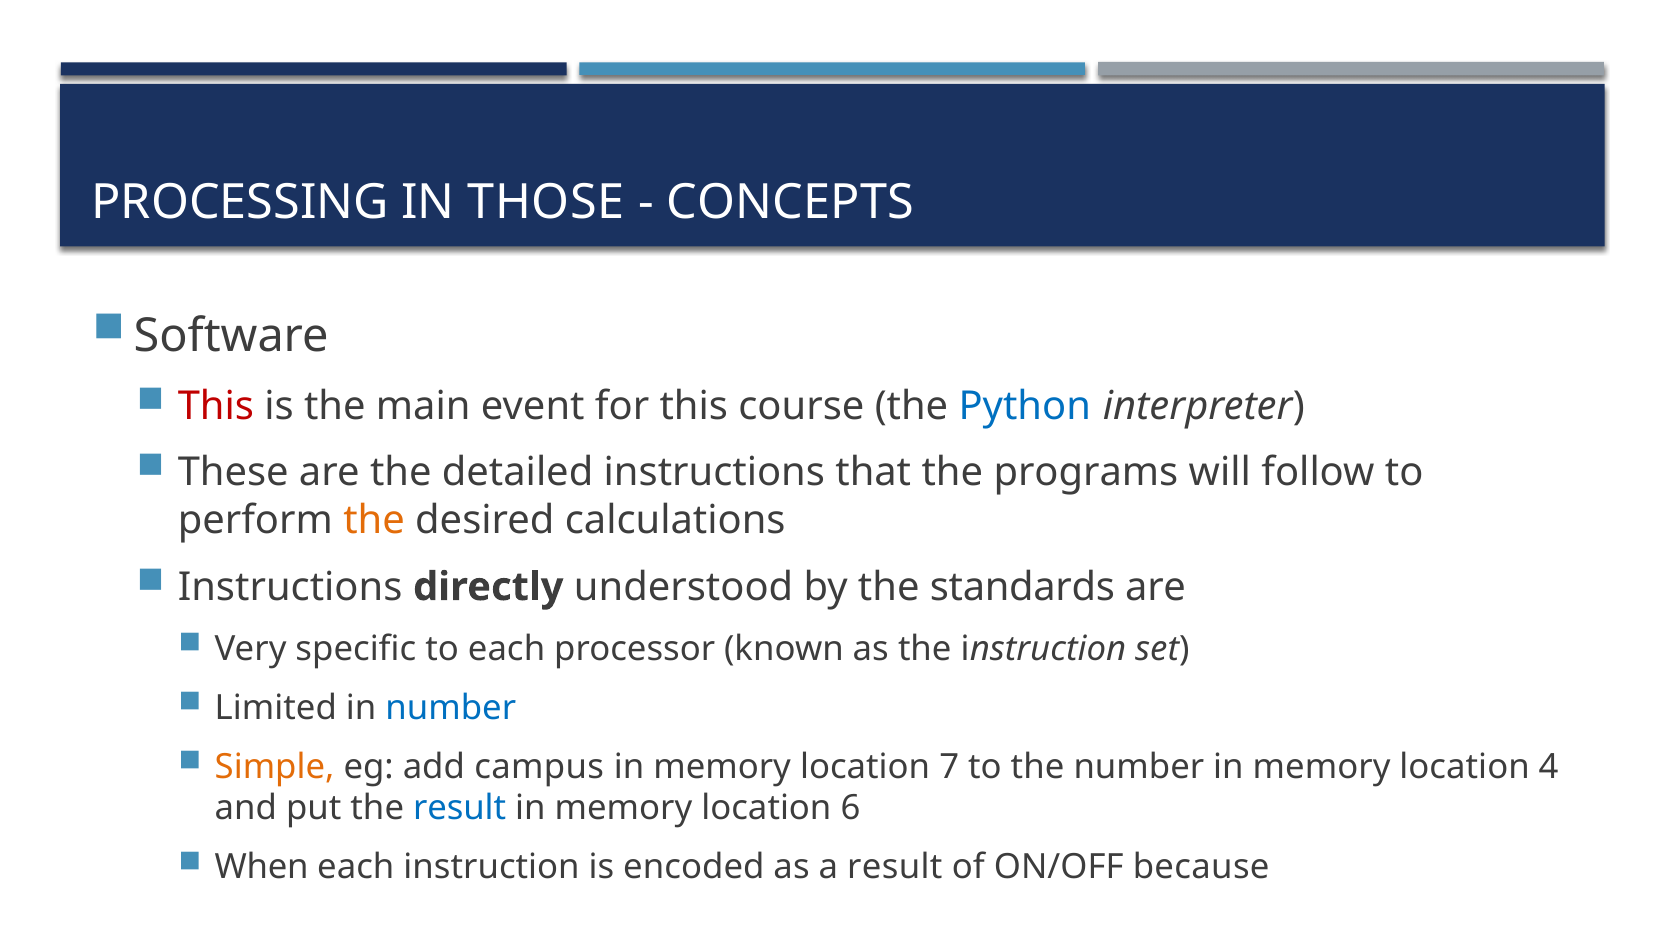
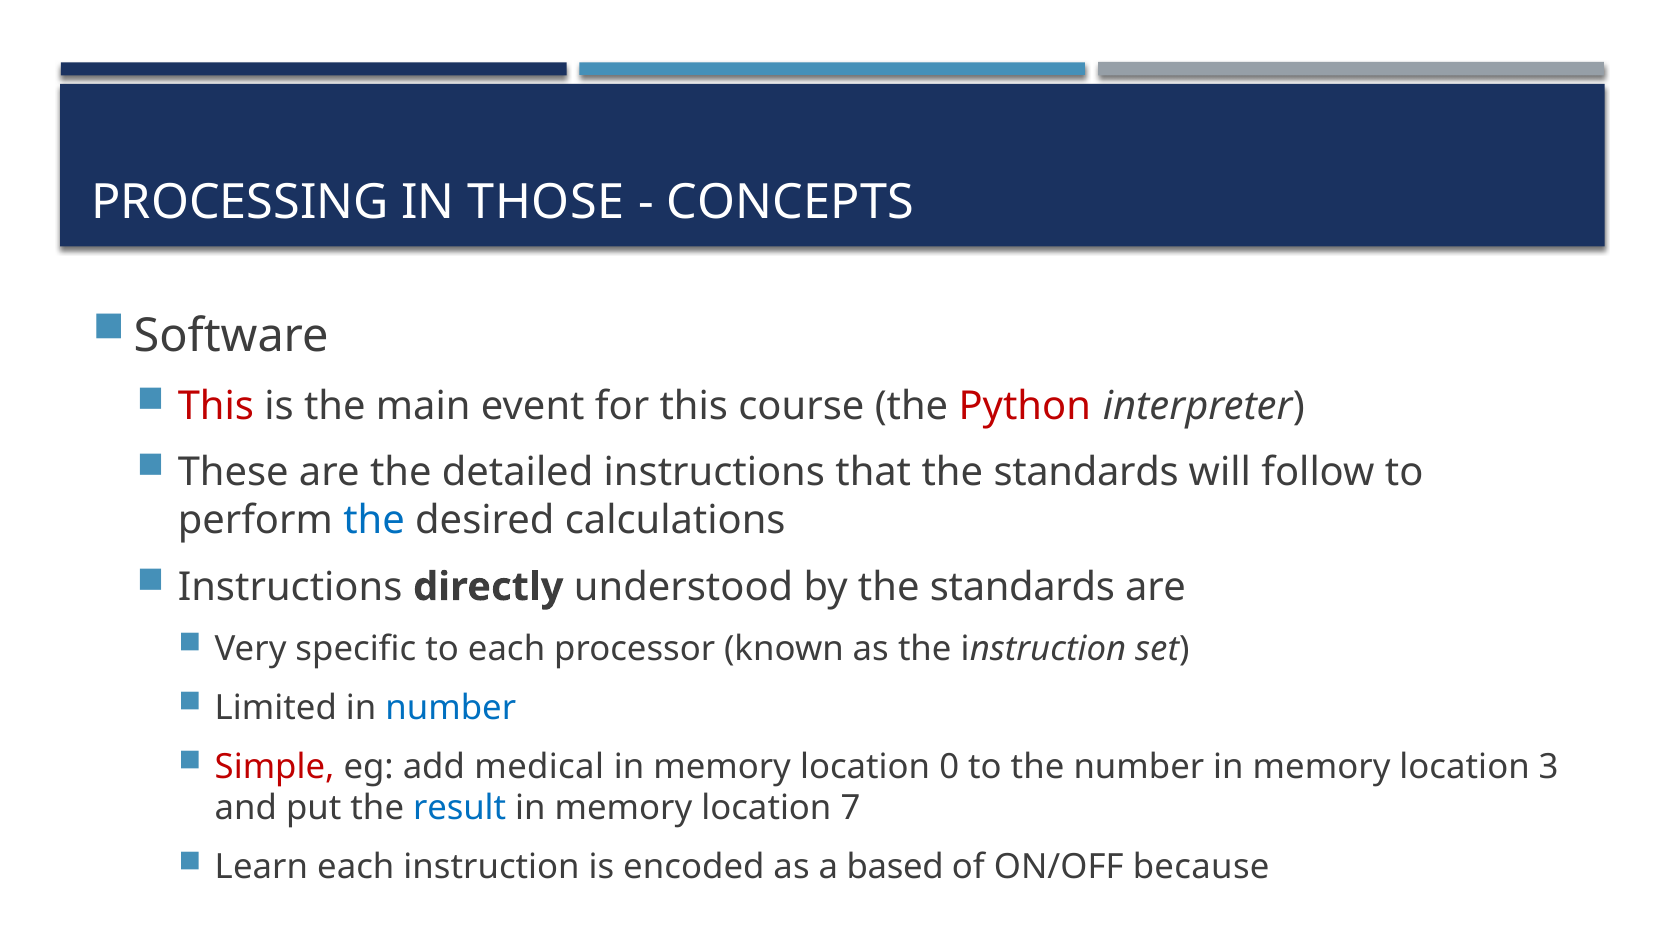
Python colour: blue -> red
that the programs: programs -> standards
the at (374, 520) colour: orange -> blue
Simple colour: orange -> red
campus: campus -> medical
7: 7 -> 0
4: 4 -> 3
6: 6 -> 7
When: When -> Learn
a result: result -> based
